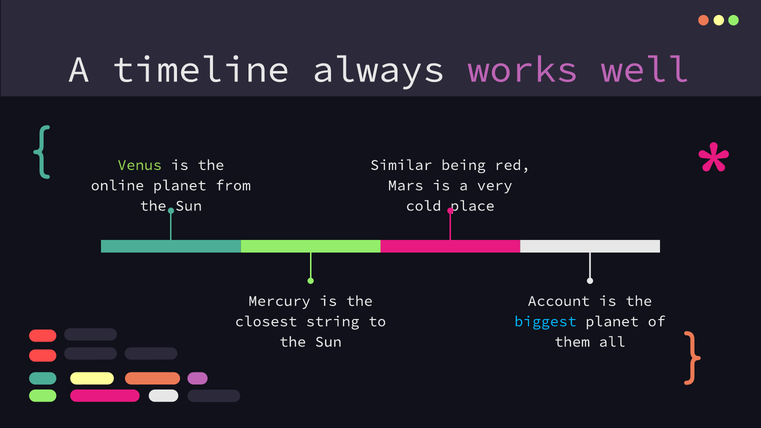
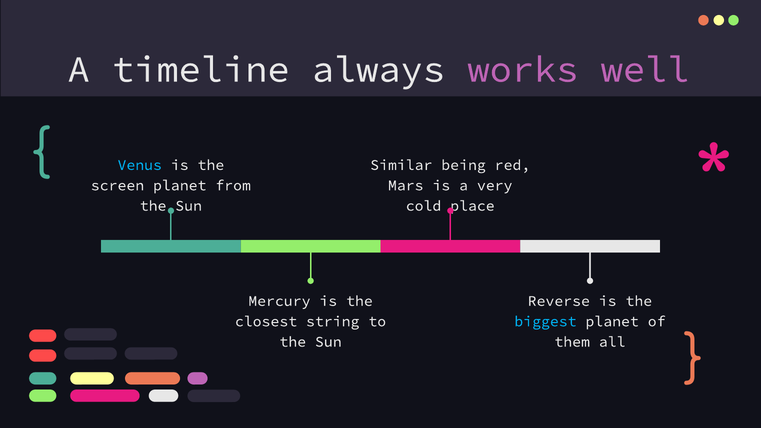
Venus colour: light green -> light blue
online: online -> screen
Account: Account -> Reverse
